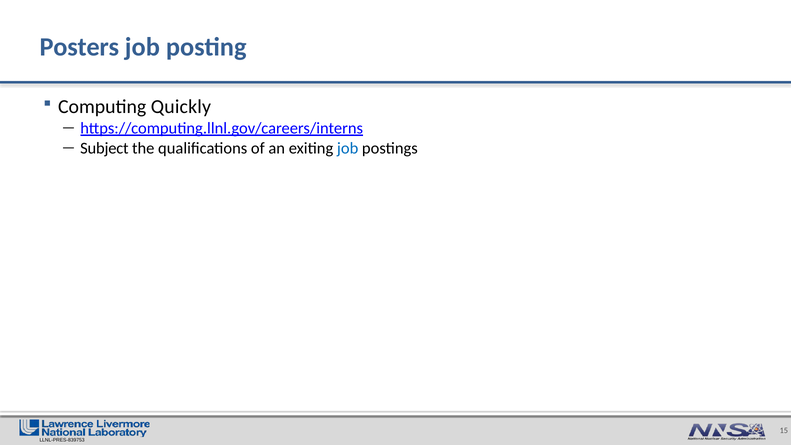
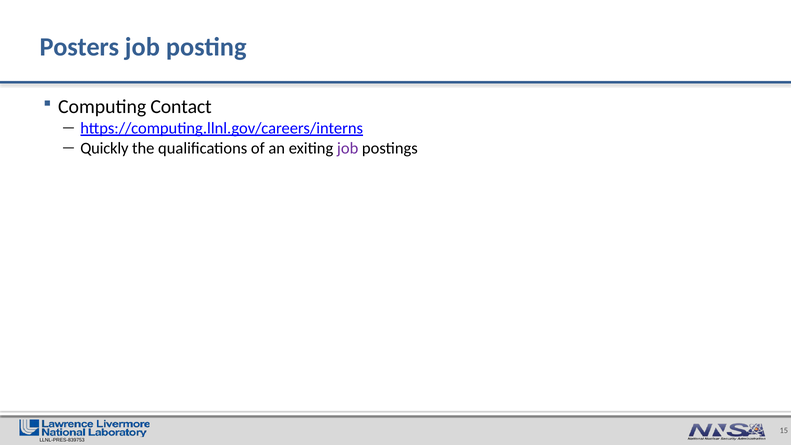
Quickly: Quickly -> Contact
Subject: Subject -> Quickly
job at (348, 148) colour: blue -> purple
